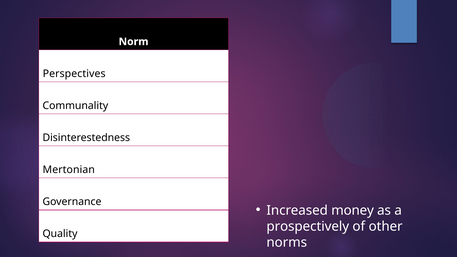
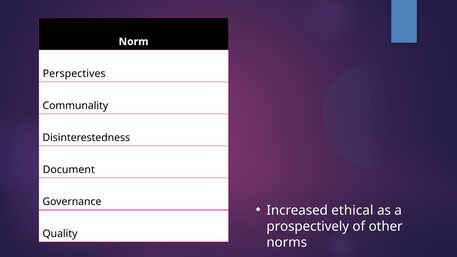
Mertonian: Mertonian -> Document
money: money -> ethical
